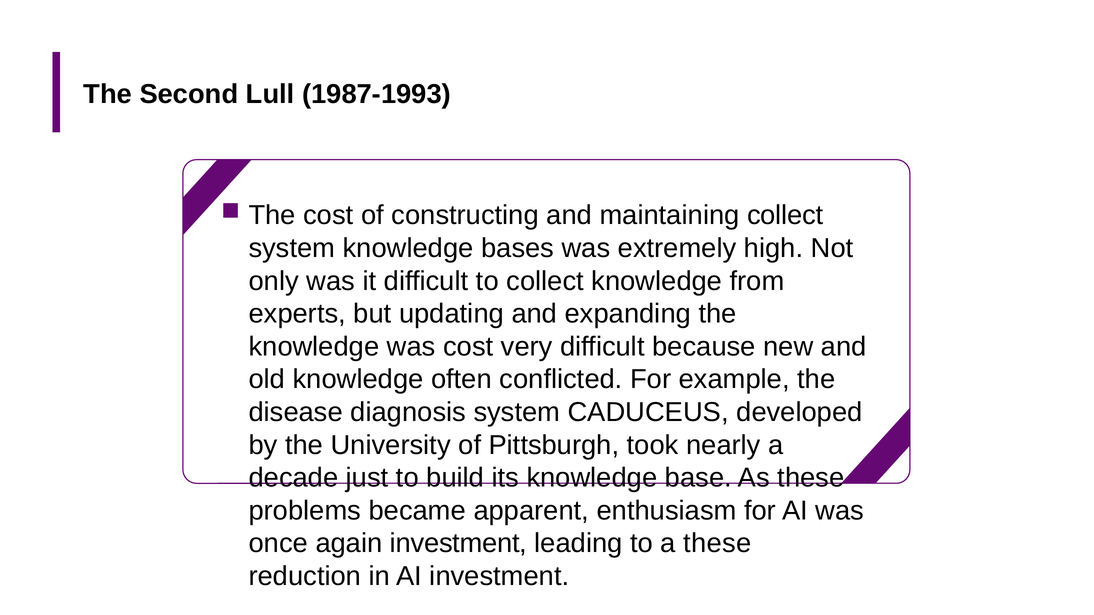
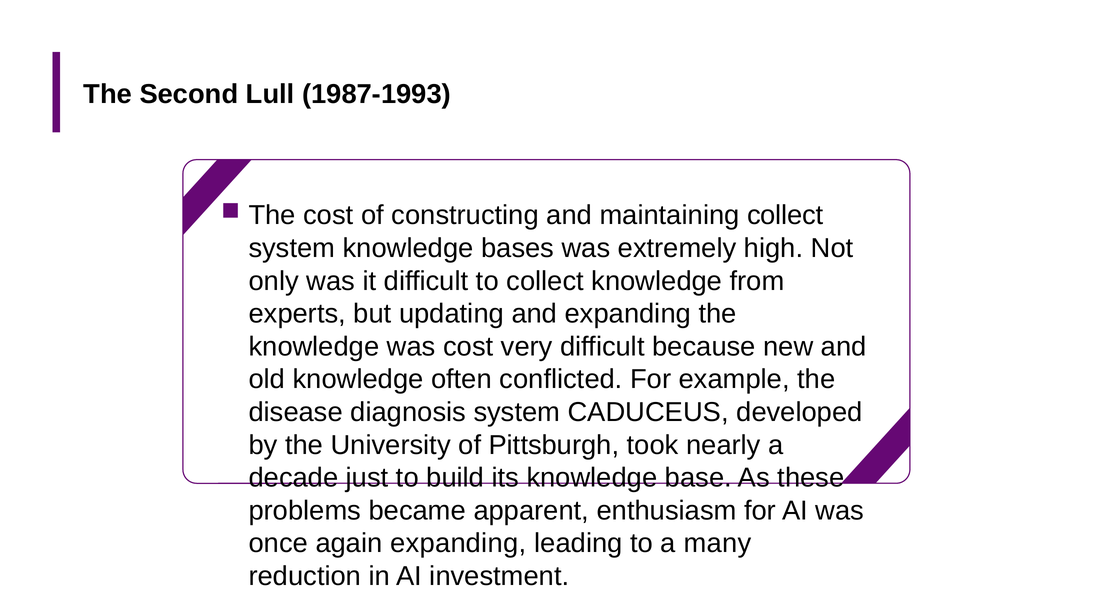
again investment: investment -> expanding
a these: these -> many
